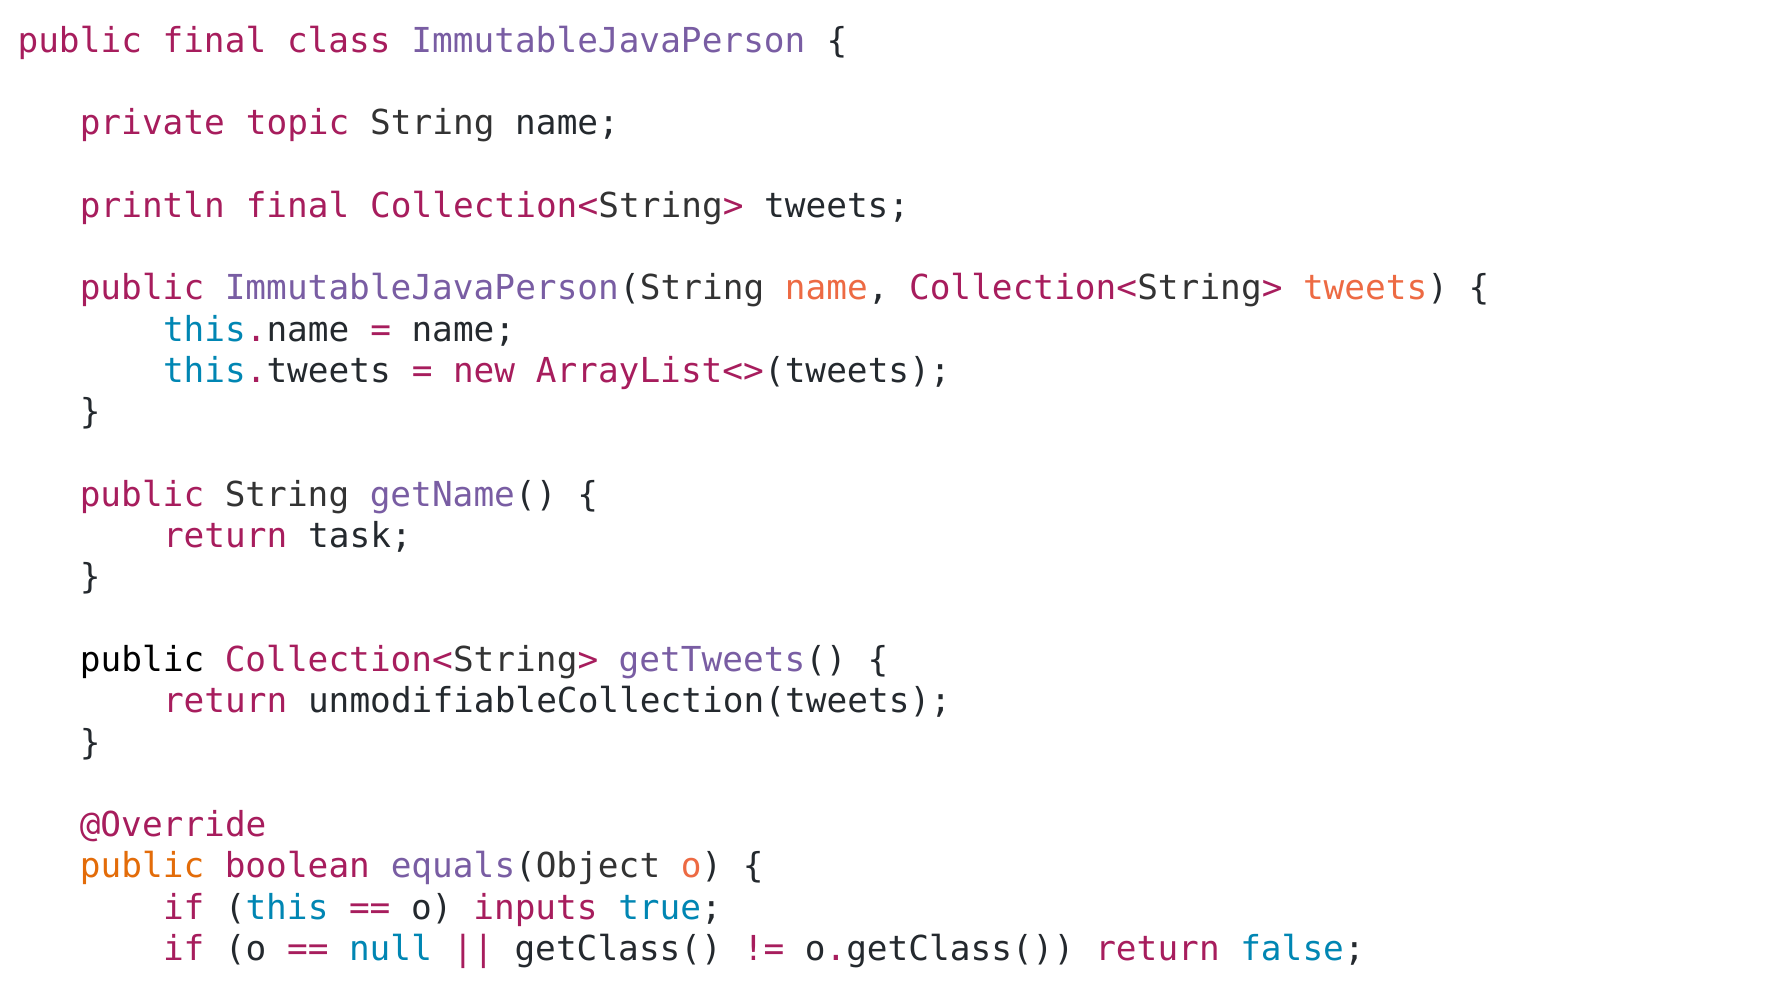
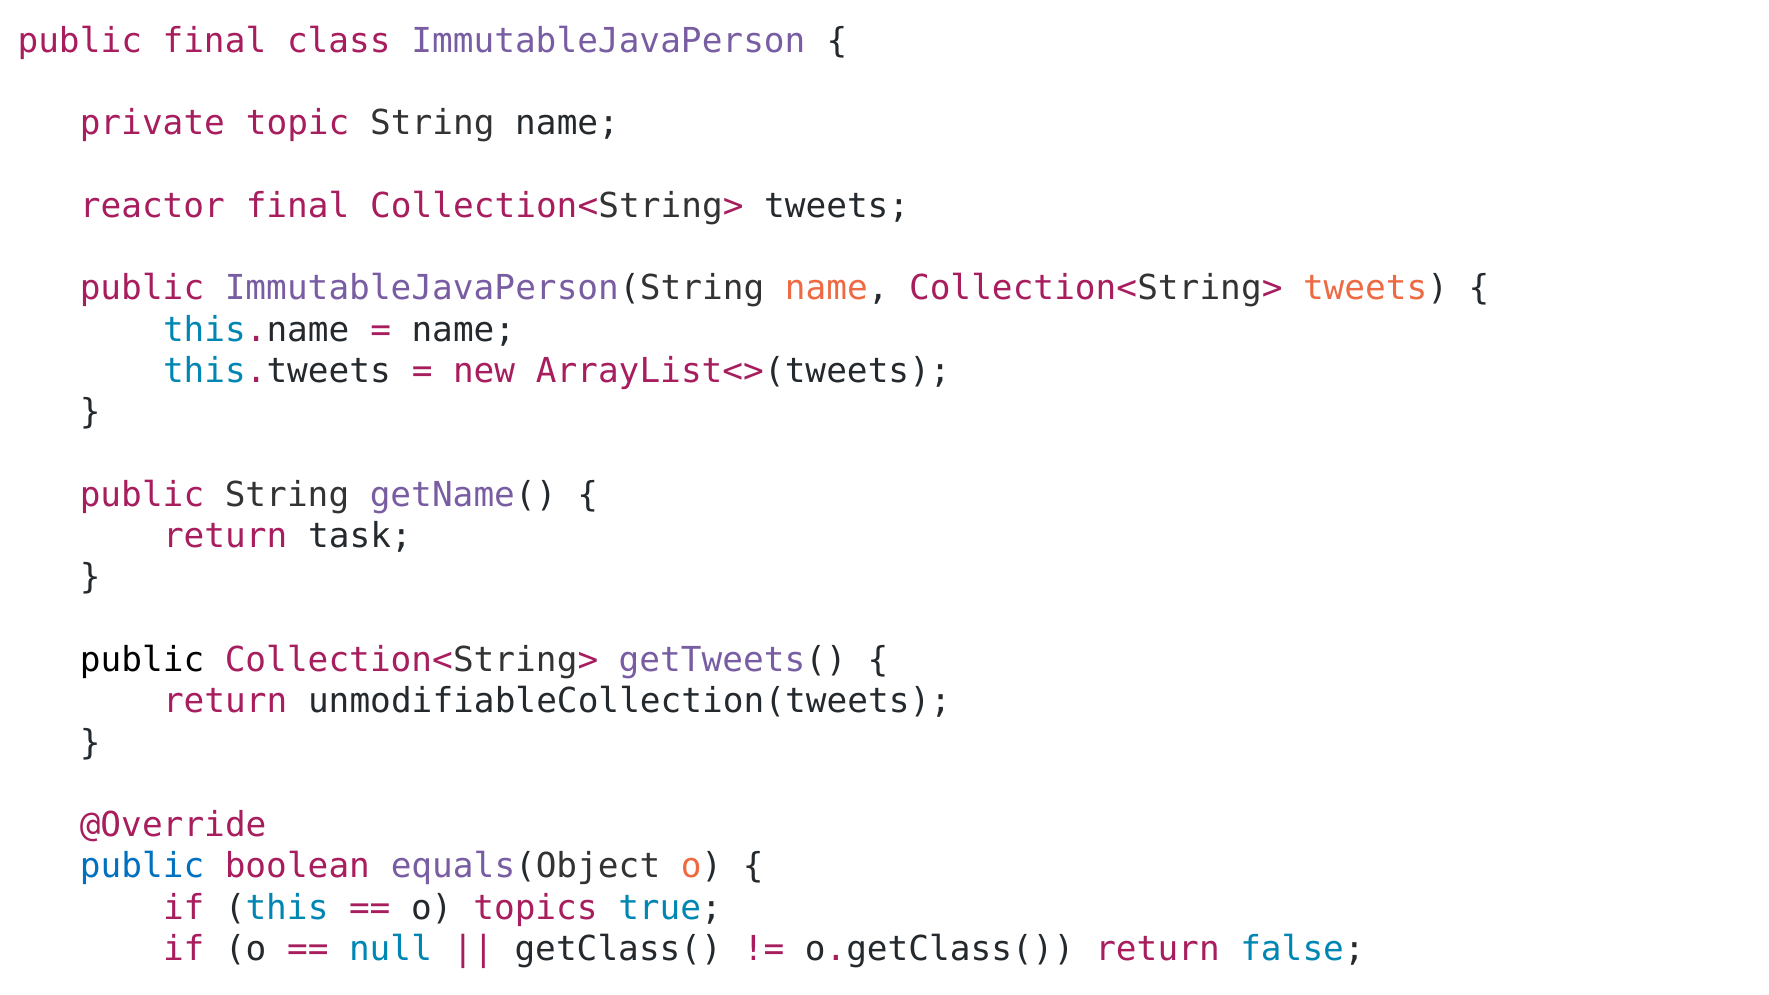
println: println -> reactor
public at (142, 867) colour: orange -> blue
inputs: inputs -> topics
